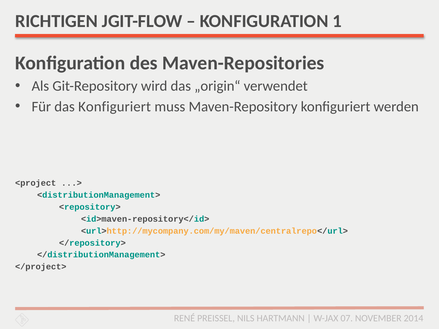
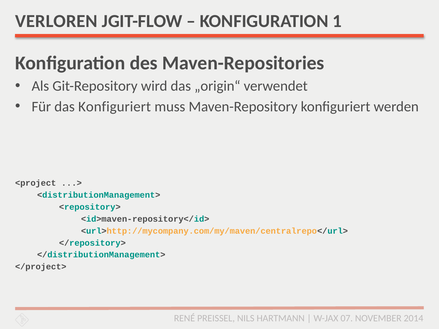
RICHTIGEN: RICHTIGEN -> VERLOREN
